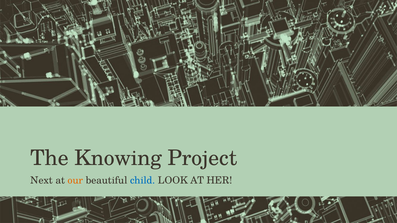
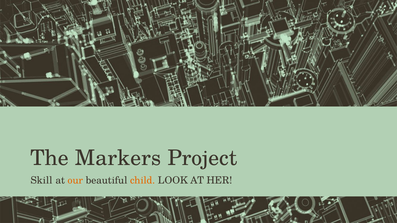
Knowing: Knowing -> Markers
Next: Next -> Skill
child colour: blue -> orange
